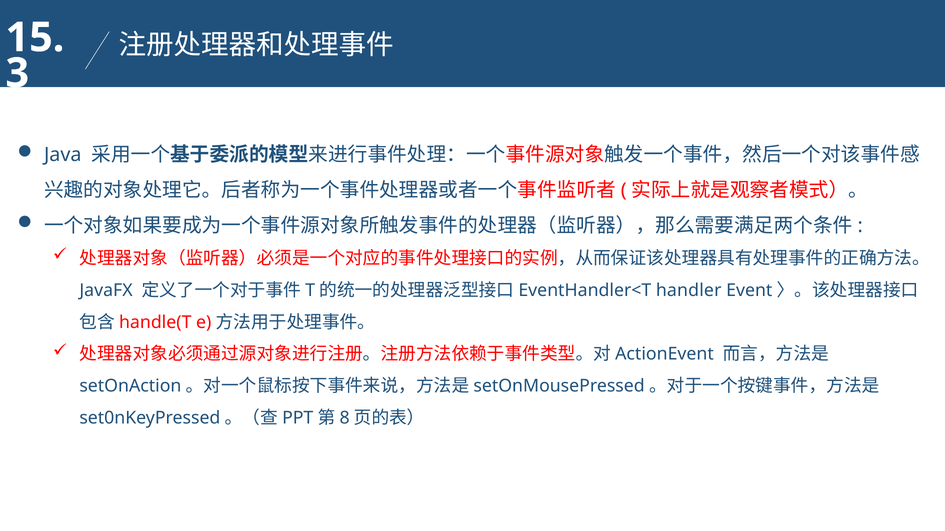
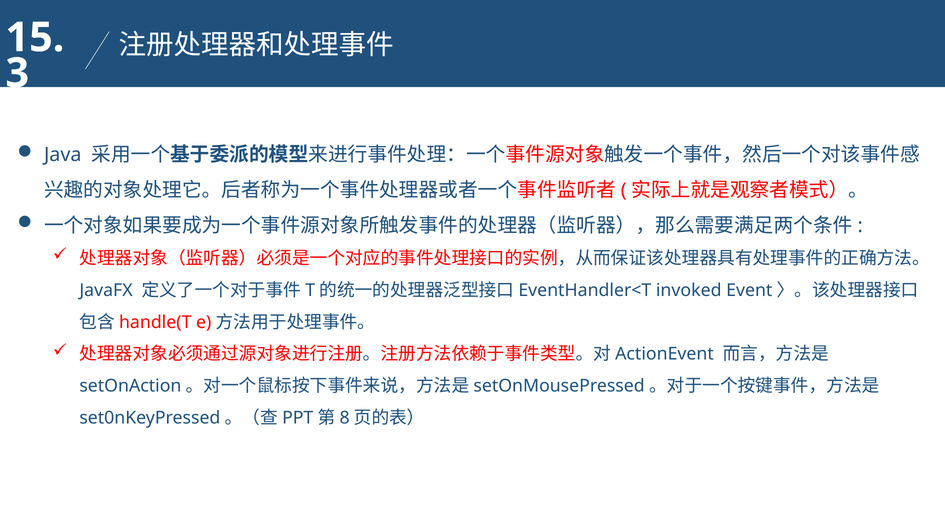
handler: handler -> invoked
